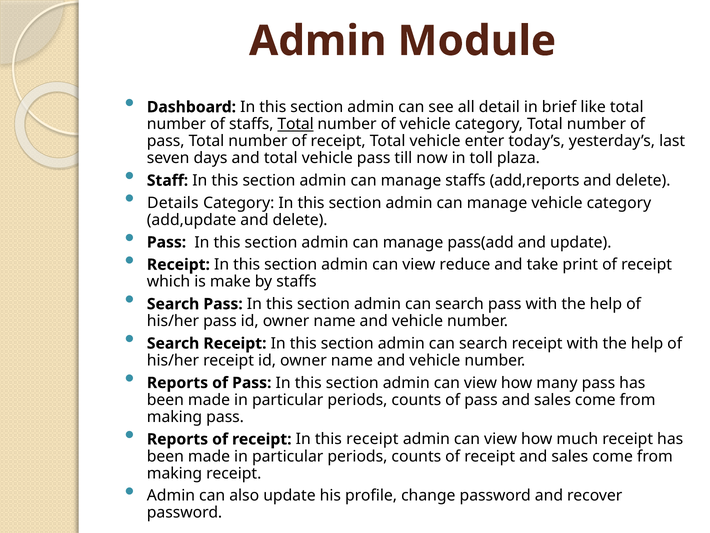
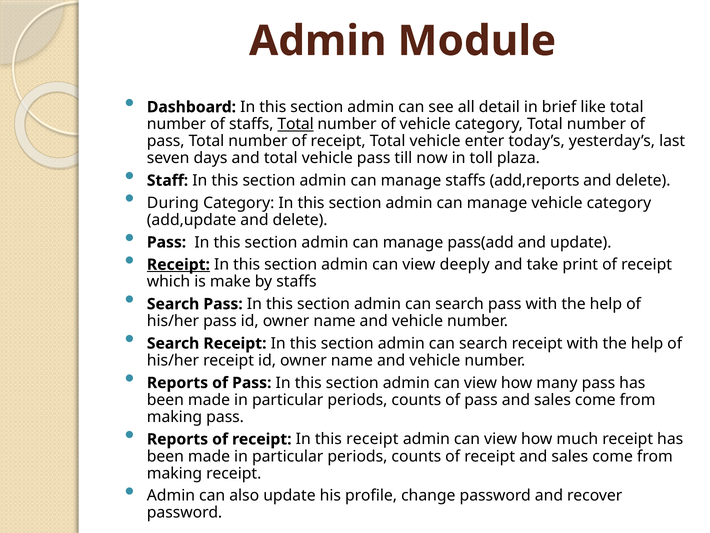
Details: Details -> During
Receipt at (178, 264) underline: none -> present
reduce: reduce -> deeply
